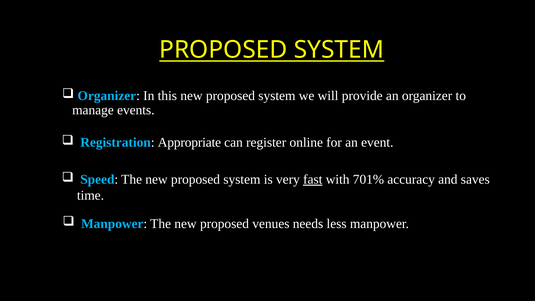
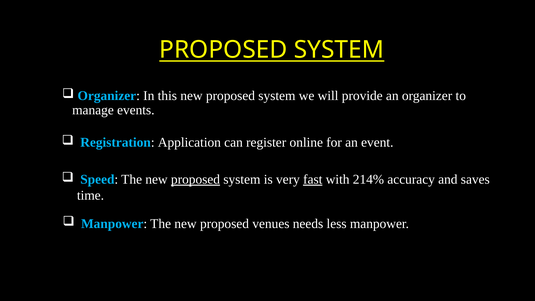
Appropriate: Appropriate -> Application
proposed at (196, 179) underline: none -> present
701%: 701% -> 214%
